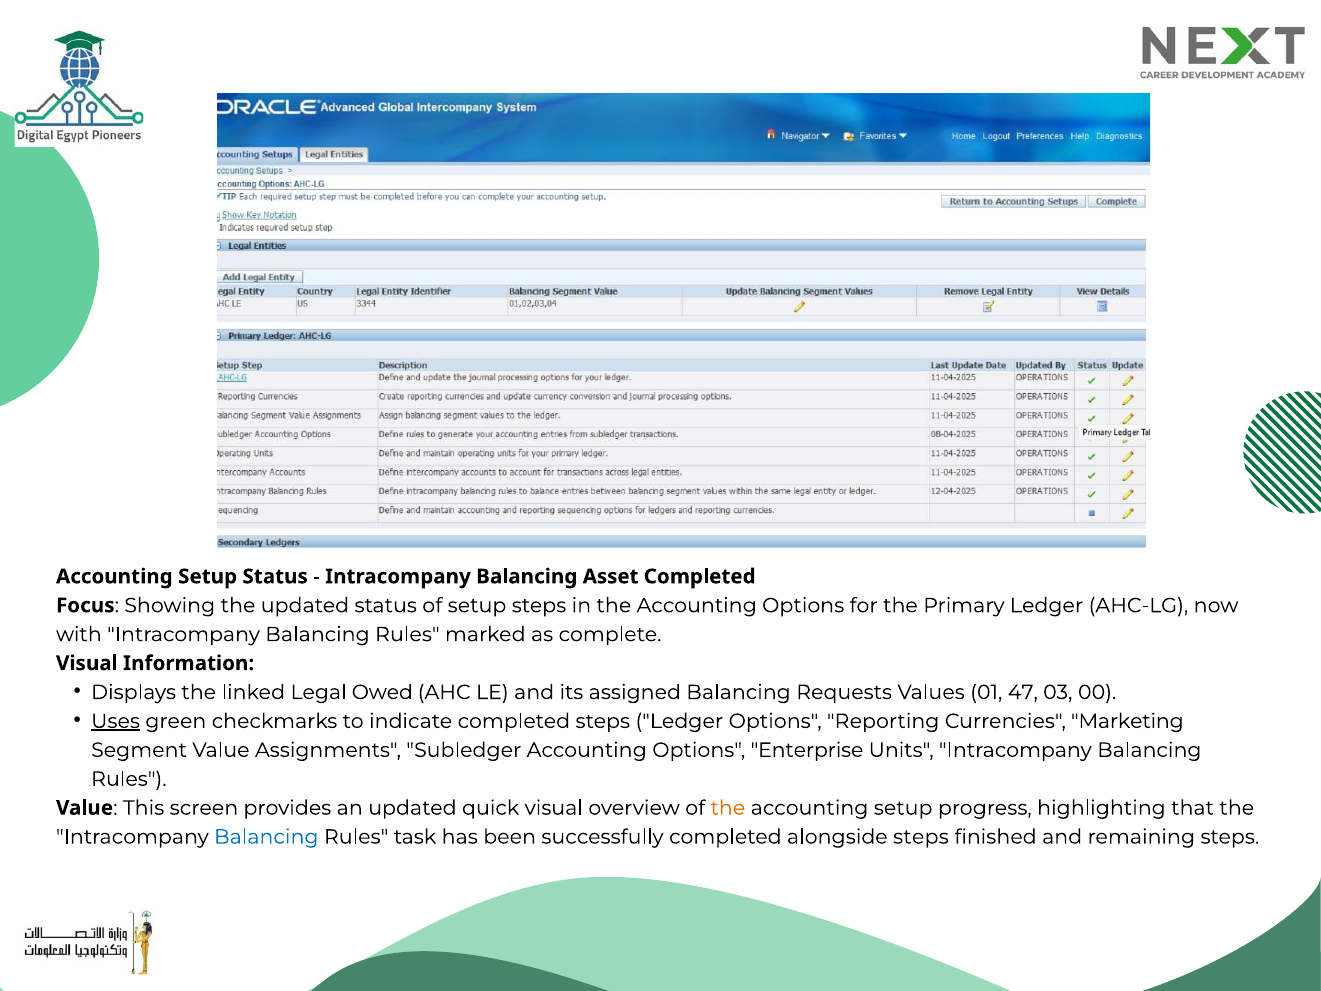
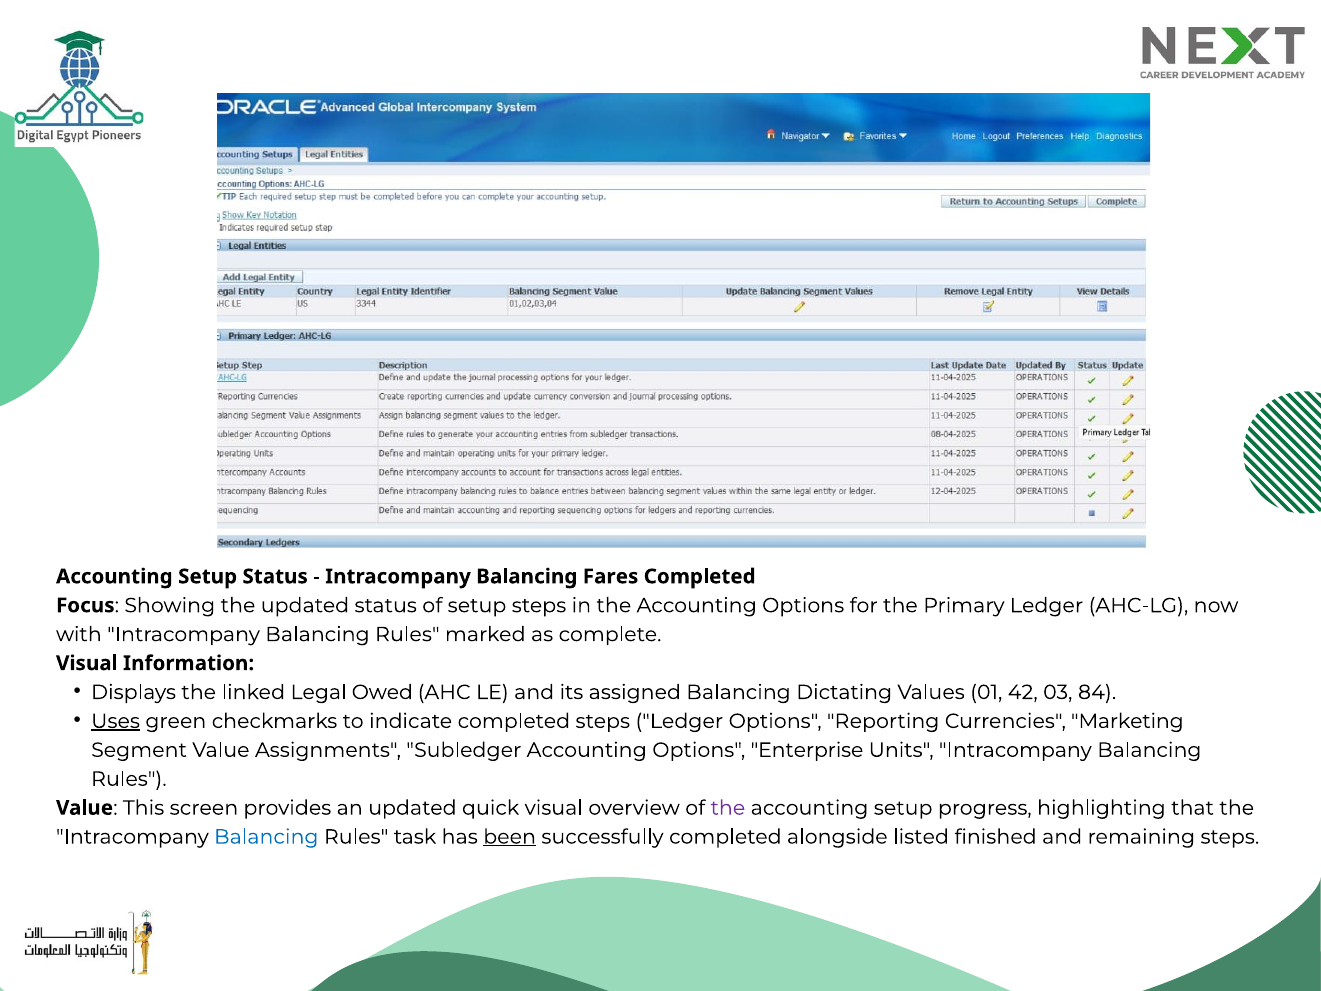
Asset: Asset -> Fares
Requests: Requests -> Dictating
47: 47 -> 42
00: 00 -> 84
the at (728, 808) colour: orange -> purple
been underline: none -> present
alongside steps: steps -> listed
